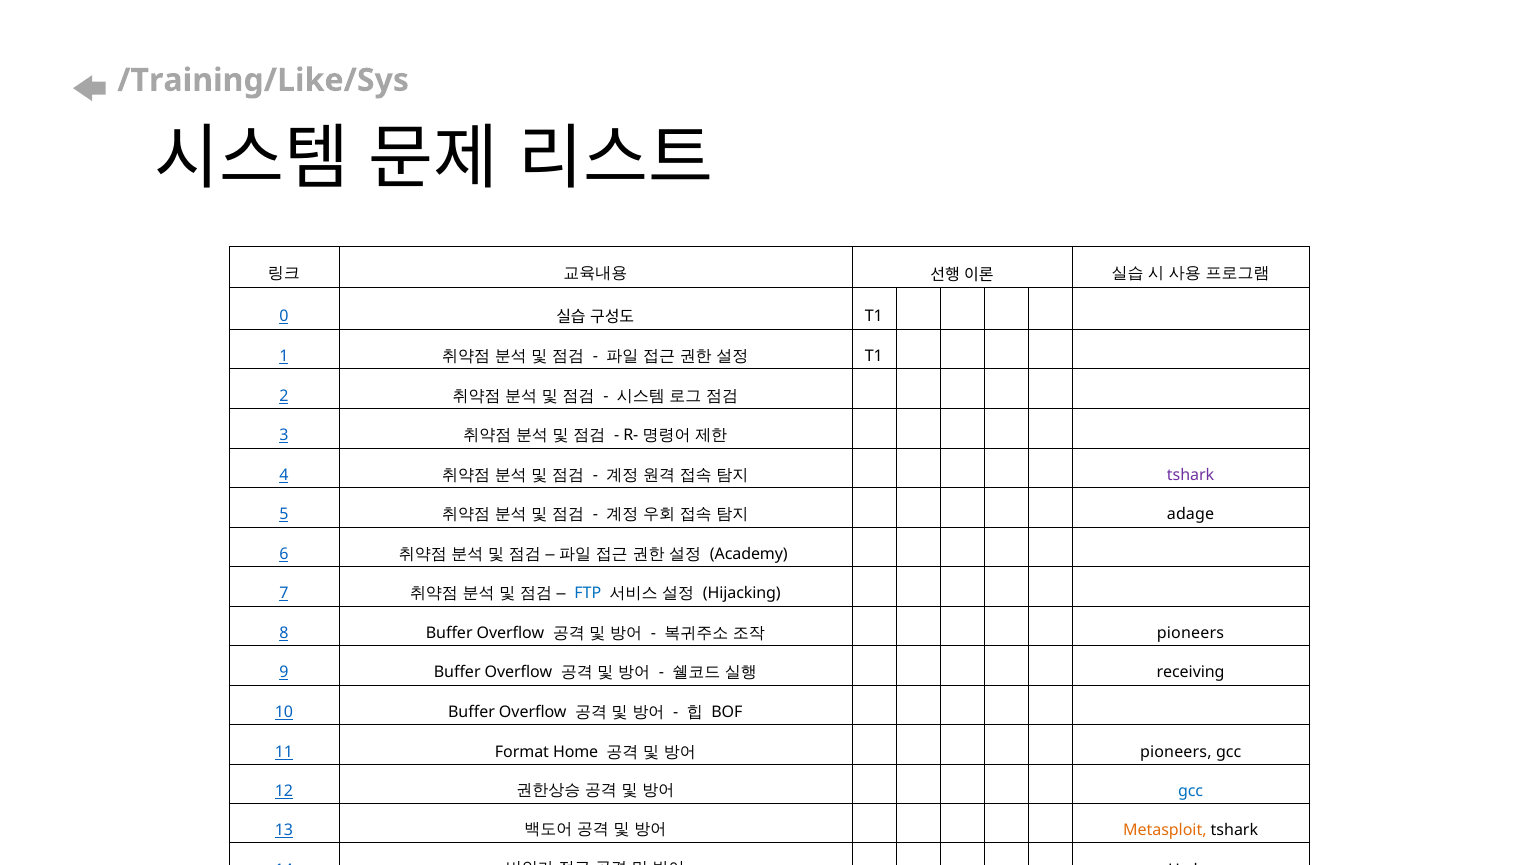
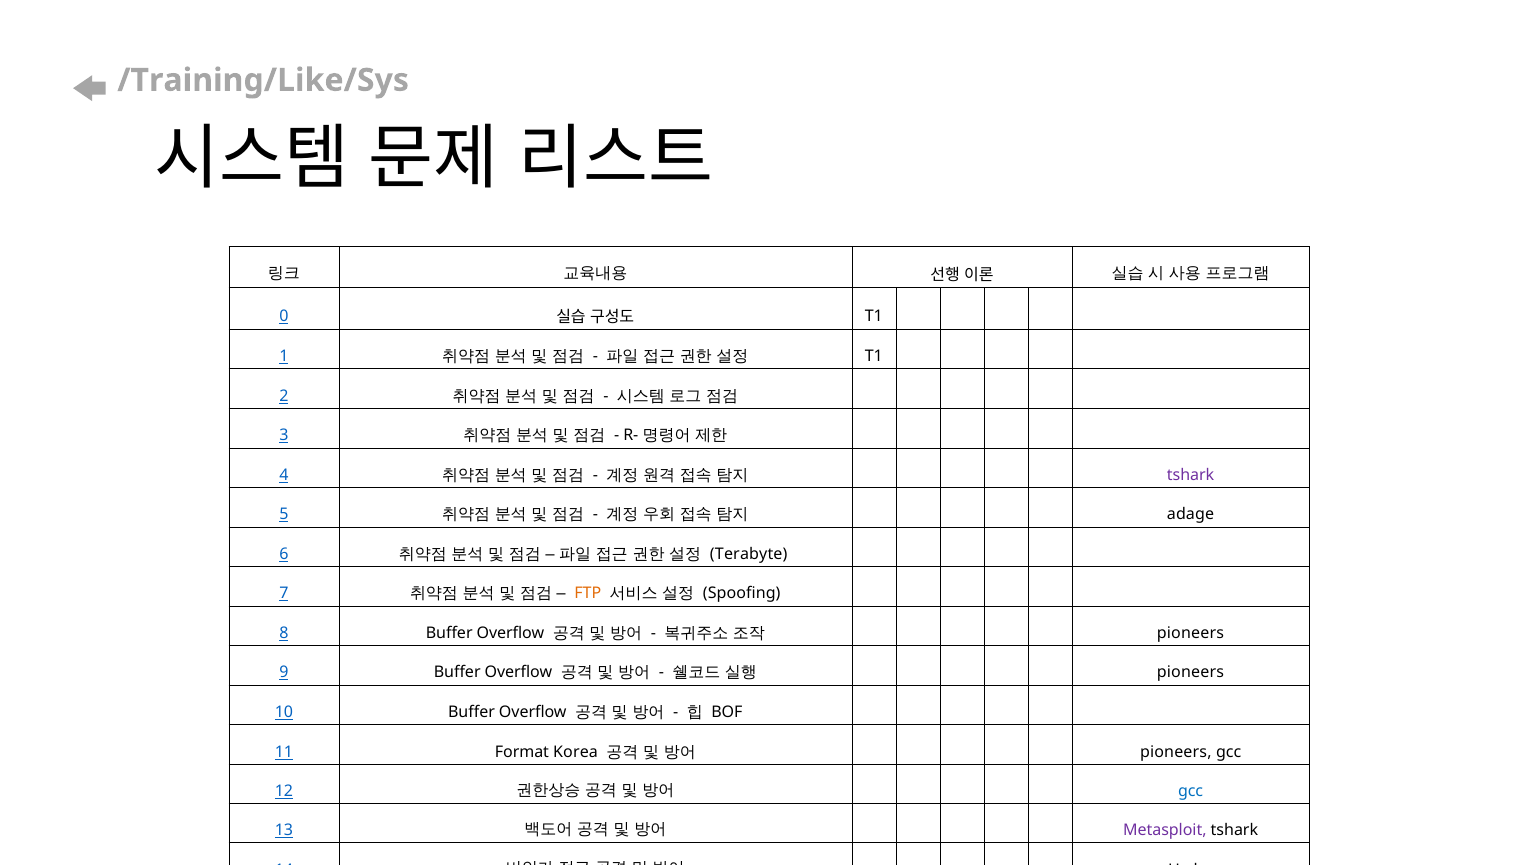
Academy: Academy -> Terabyte
FTP colour: blue -> orange
Hijacking: Hijacking -> Spoofing
receiving at (1191, 673): receiving -> pioneers
Home: Home -> Korea
Metasploit colour: orange -> purple
